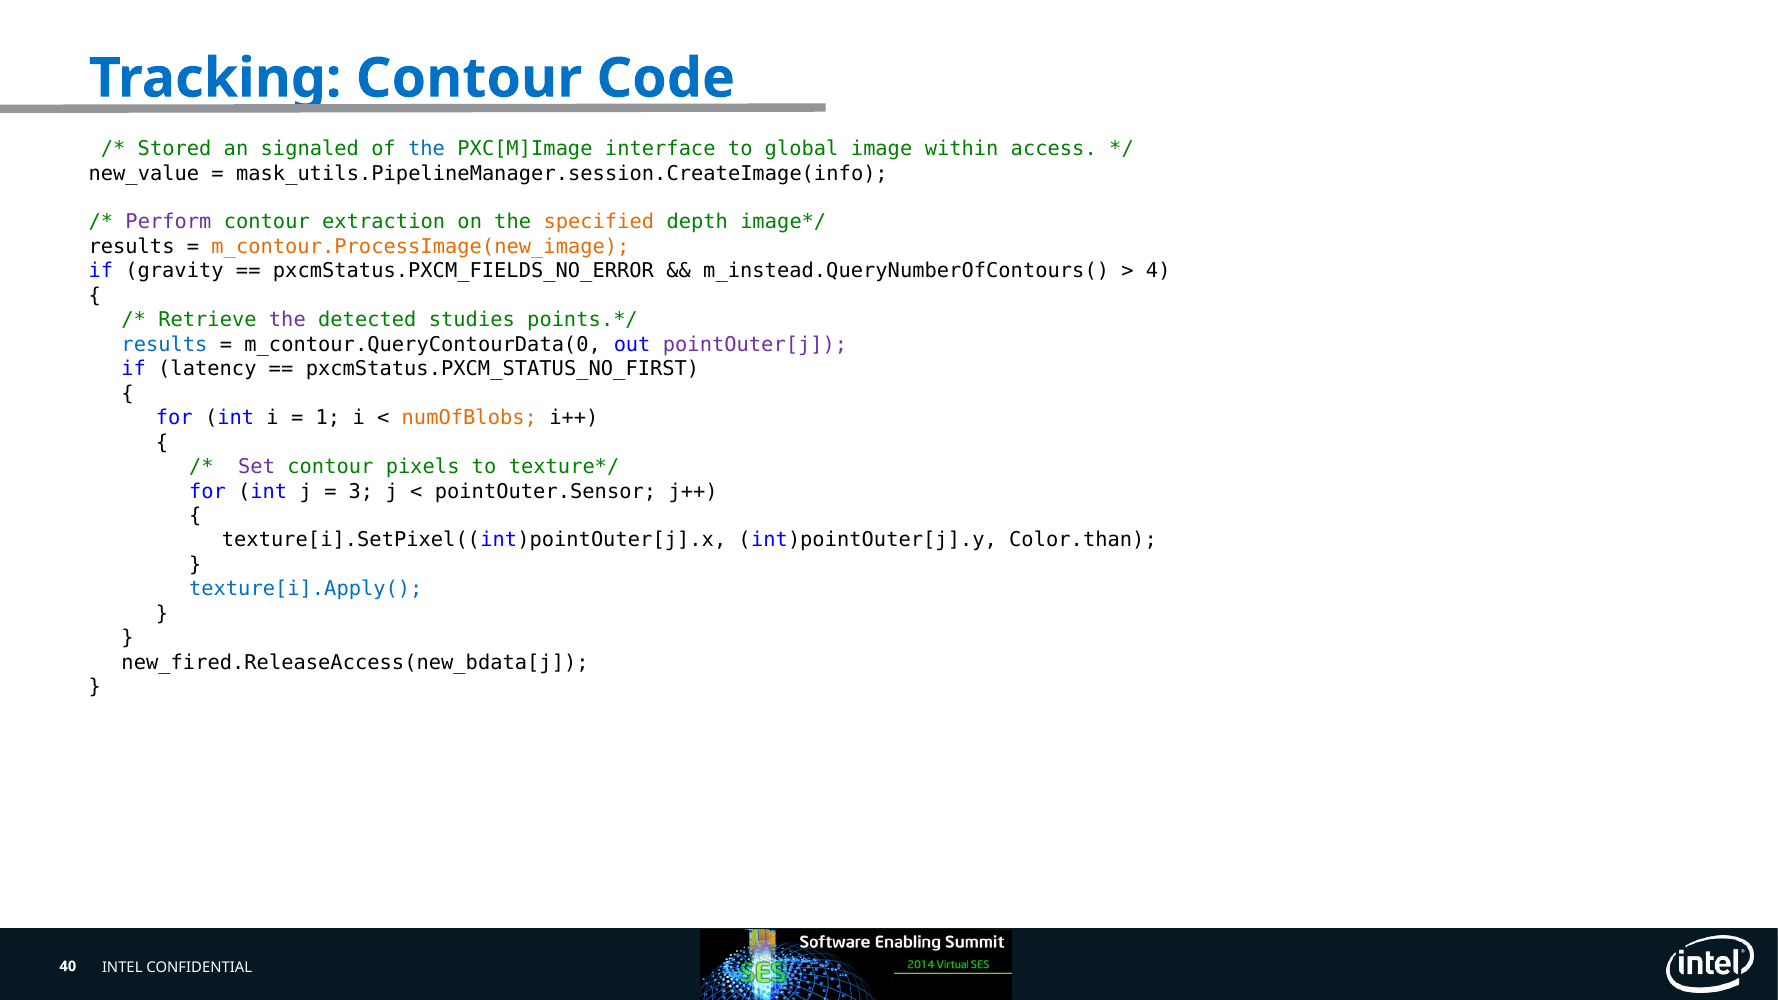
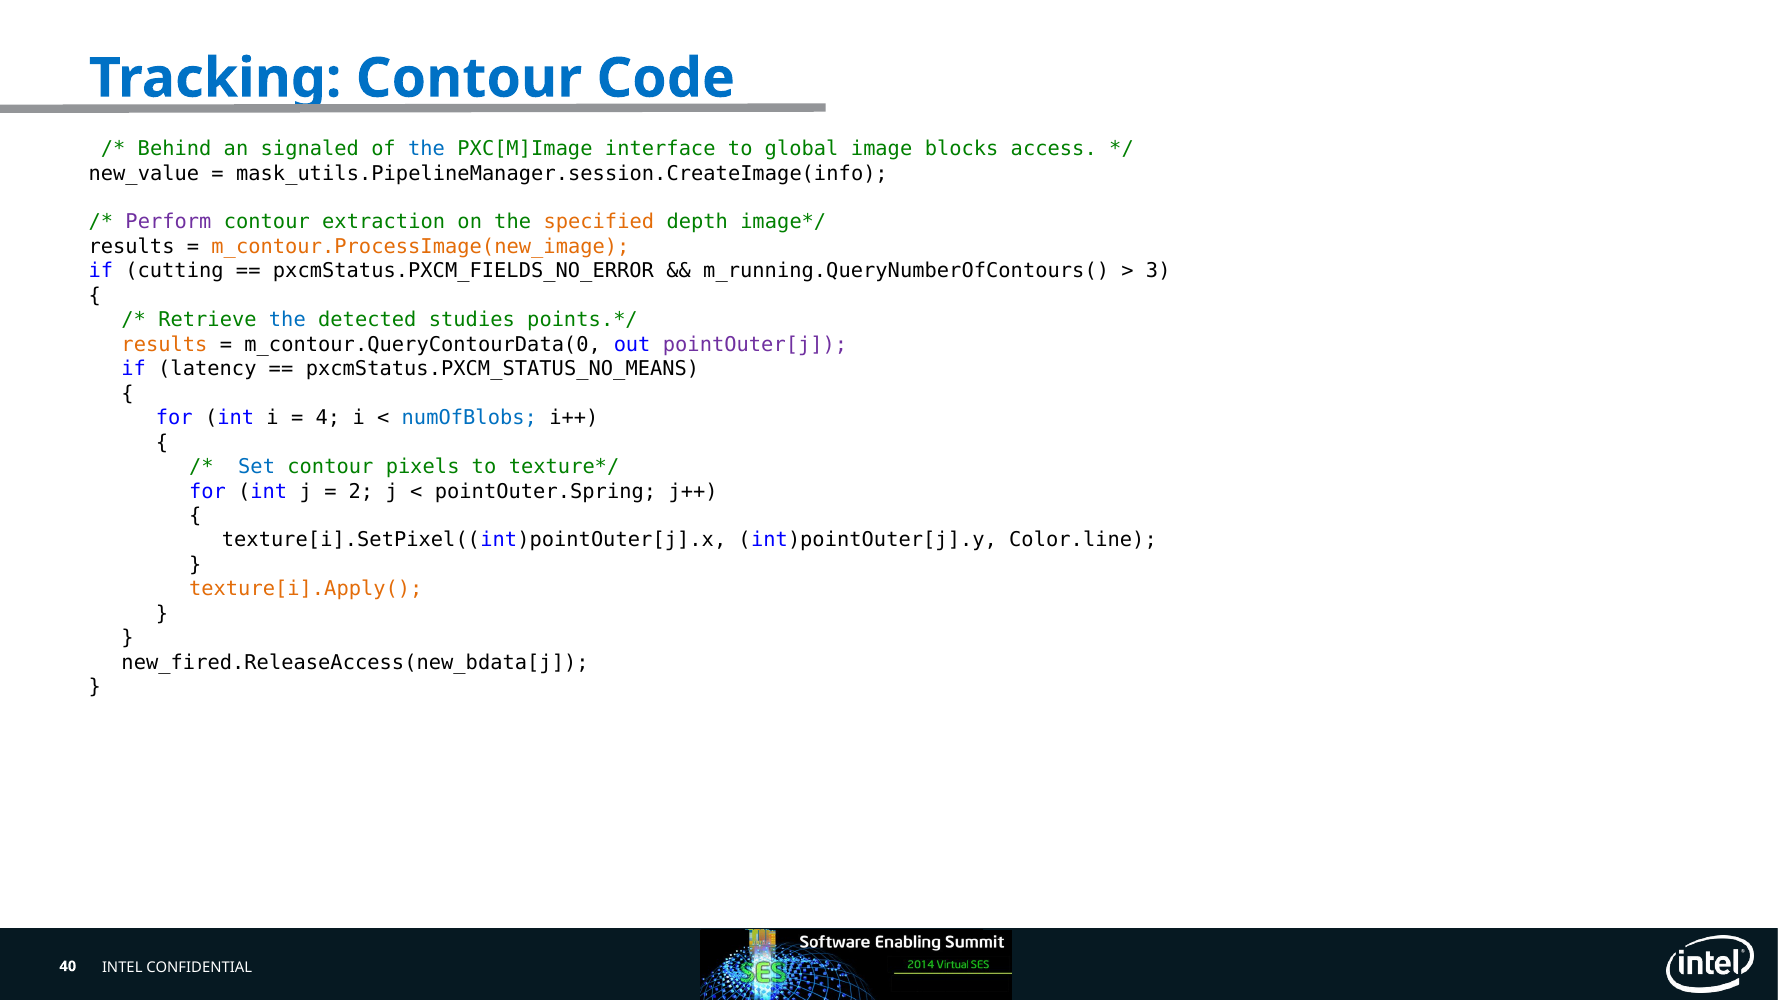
Stored: Stored -> Behind
within: within -> blocks
gravity: gravity -> cutting
m_instead.QueryNumberOfContours(: m_instead.QueryNumberOfContours( -> m_running.QueryNumberOfContours(
4: 4 -> 3
the at (287, 320) colour: purple -> blue
results at (164, 345) colour: blue -> orange
pxcmStatus.PXCM_STATUS_NO_FIRST: pxcmStatus.PXCM_STATUS_NO_FIRST -> pxcmStatus.PXCM_STATUS_NO_MEANS
1: 1 -> 4
numOfBlobs colour: orange -> blue
Set colour: purple -> blue
3: 3 -> 2
pointOuter.Sensor: pointOuter.Sensor -> pointOuter.Spring
Color.than: Color.than -> Color.line
texture[i].Apply( colour: blue -> orange
